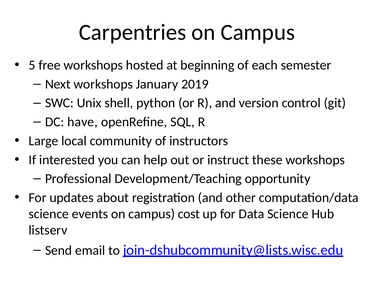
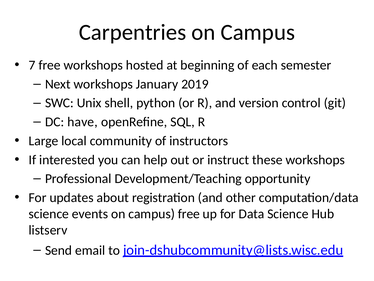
5: 5 -> 7
campus cost: cost -> free
